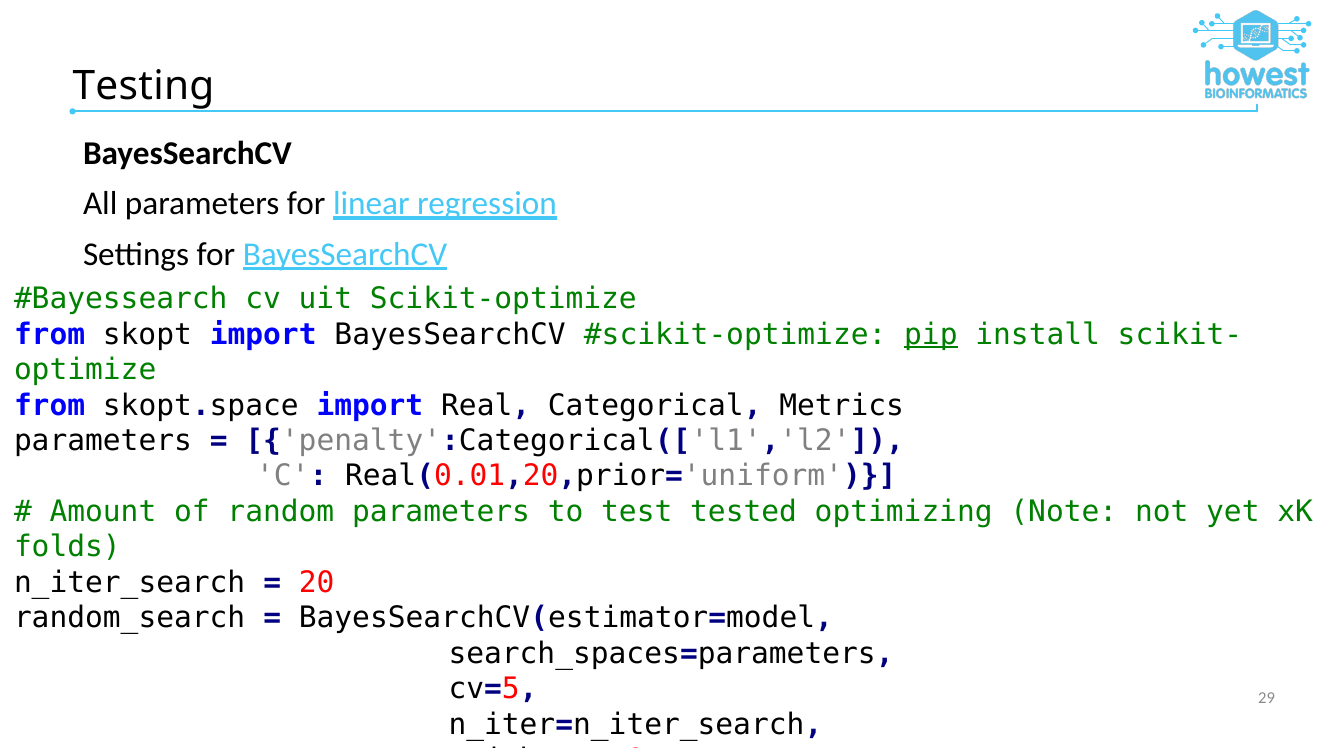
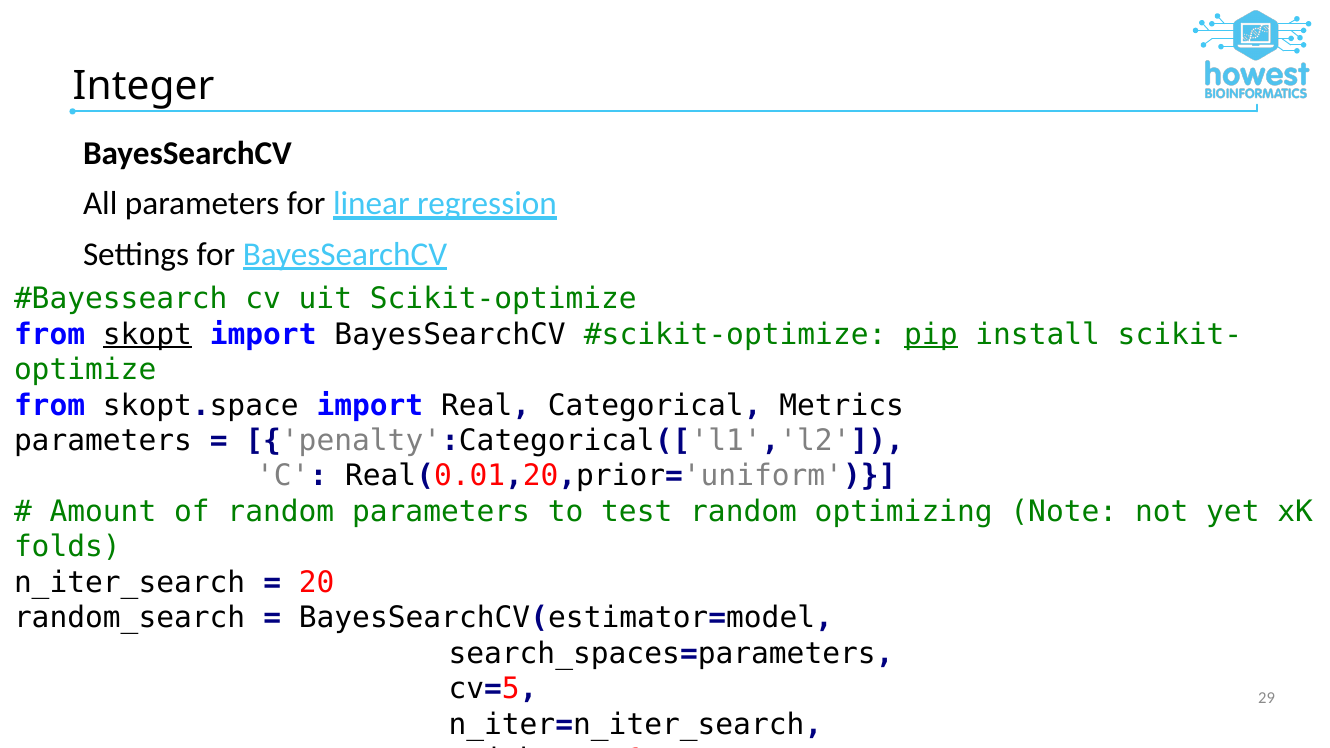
Testing: Testing -> Integer
skopt underline: none -> present
test tested: tested -> random
